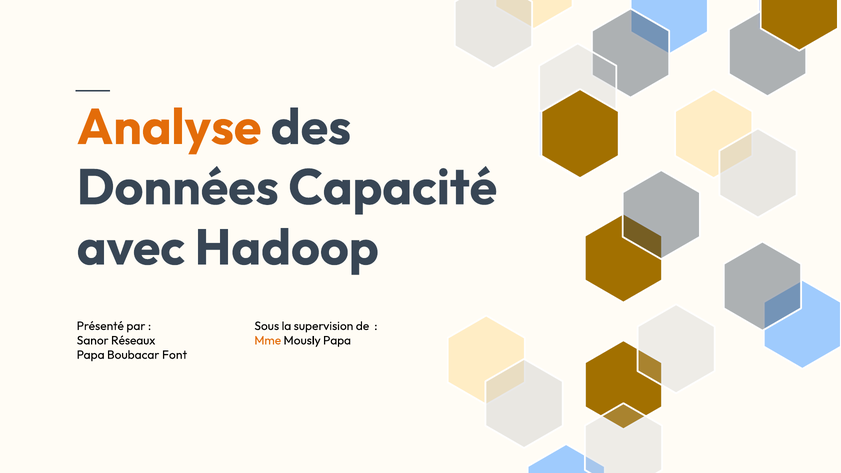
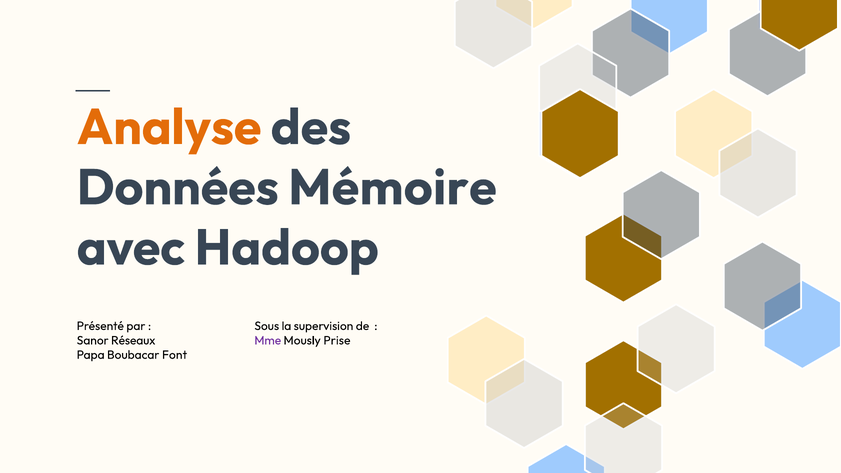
Capacité: Capacité -> Mémoire
Mme colour: orange -> purple
Mously Papa: Papa -> Prise
